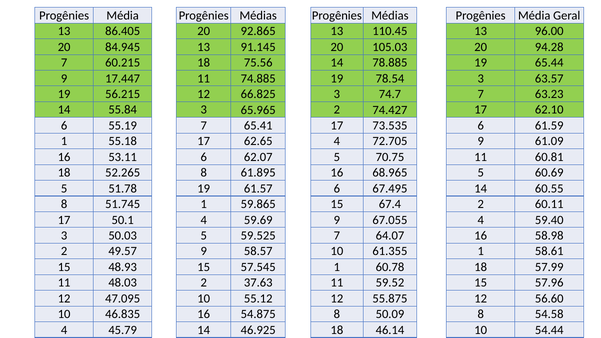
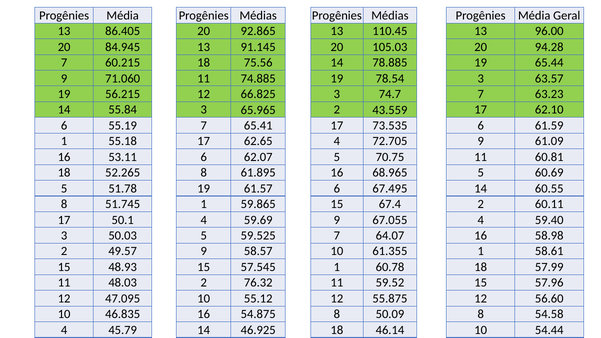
17.447: 17.447 -> 71.060
74.427: 74.427 -> 43.559
37.63: 37.63 -> 76.32
